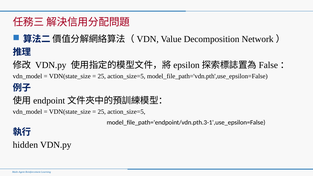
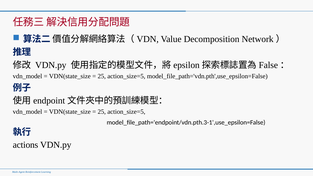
hidden: hidden -> actions
